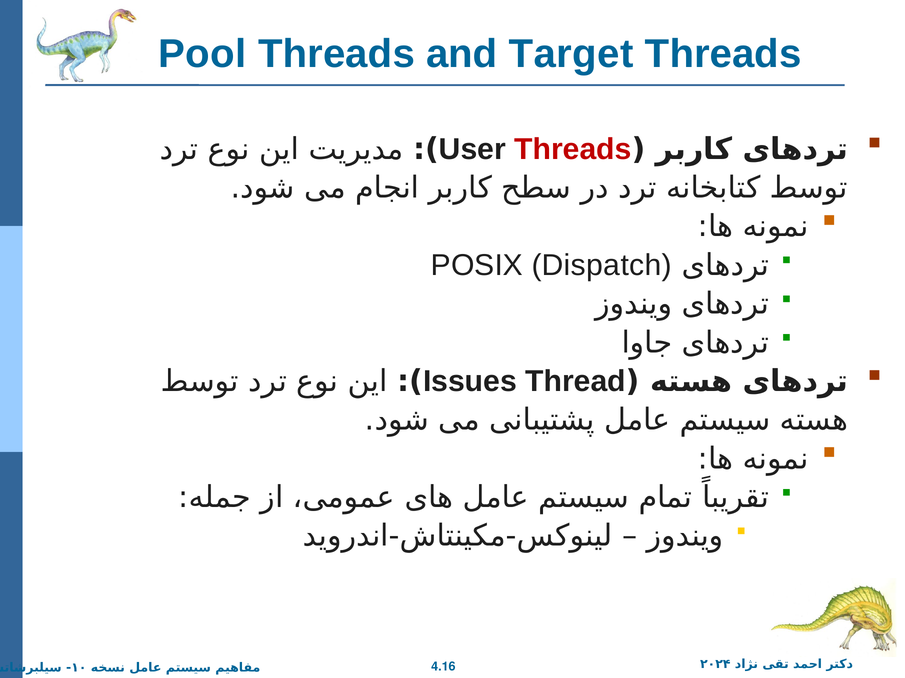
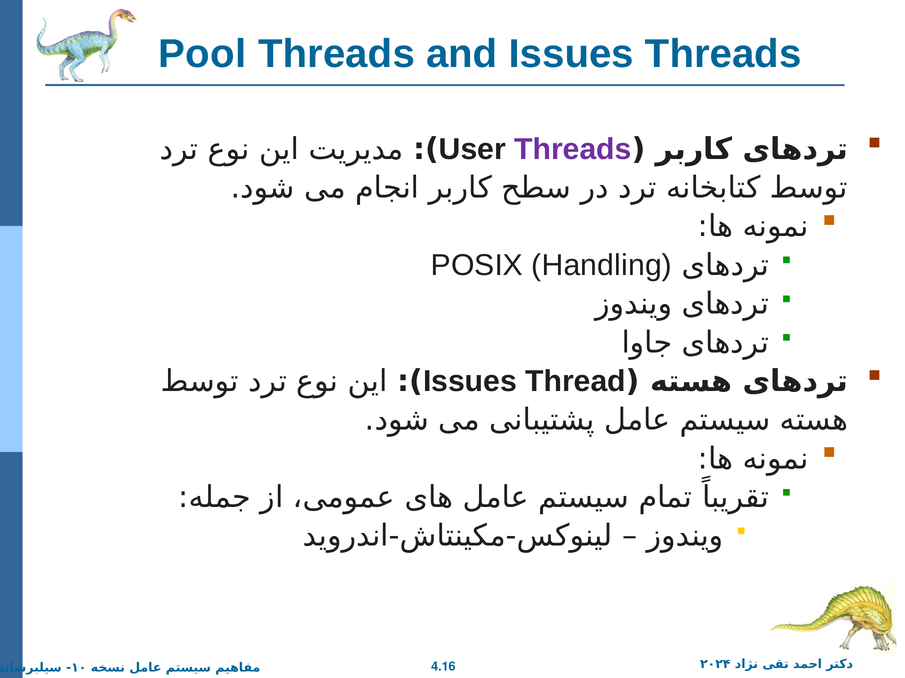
and Target: Target -> Issues
Threads at (573, 149) colour: red -> purple
Dispatch: Dispatch -> Handling
